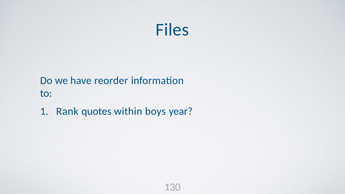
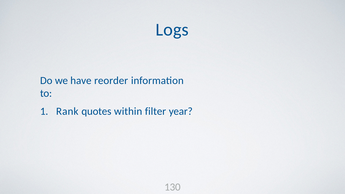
Files: Files -> Logs
boys: boys -> filter
